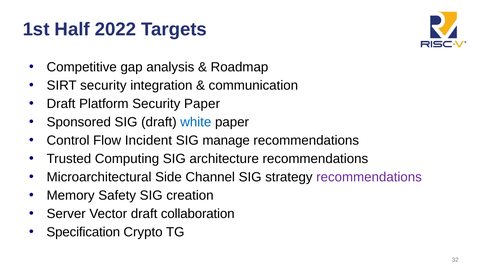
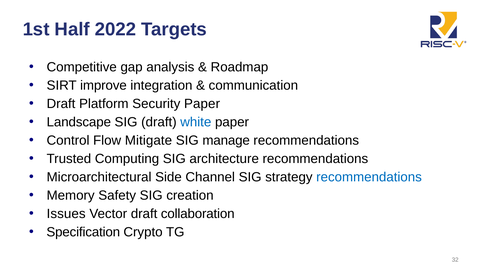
SIRT security: security -> improve
Sponsored: Sponsored -> Landscape
Incident: Incident -> Mitigate
recommendations at (369, 177) colour: purple -> blue
Server: Server -> Issues
